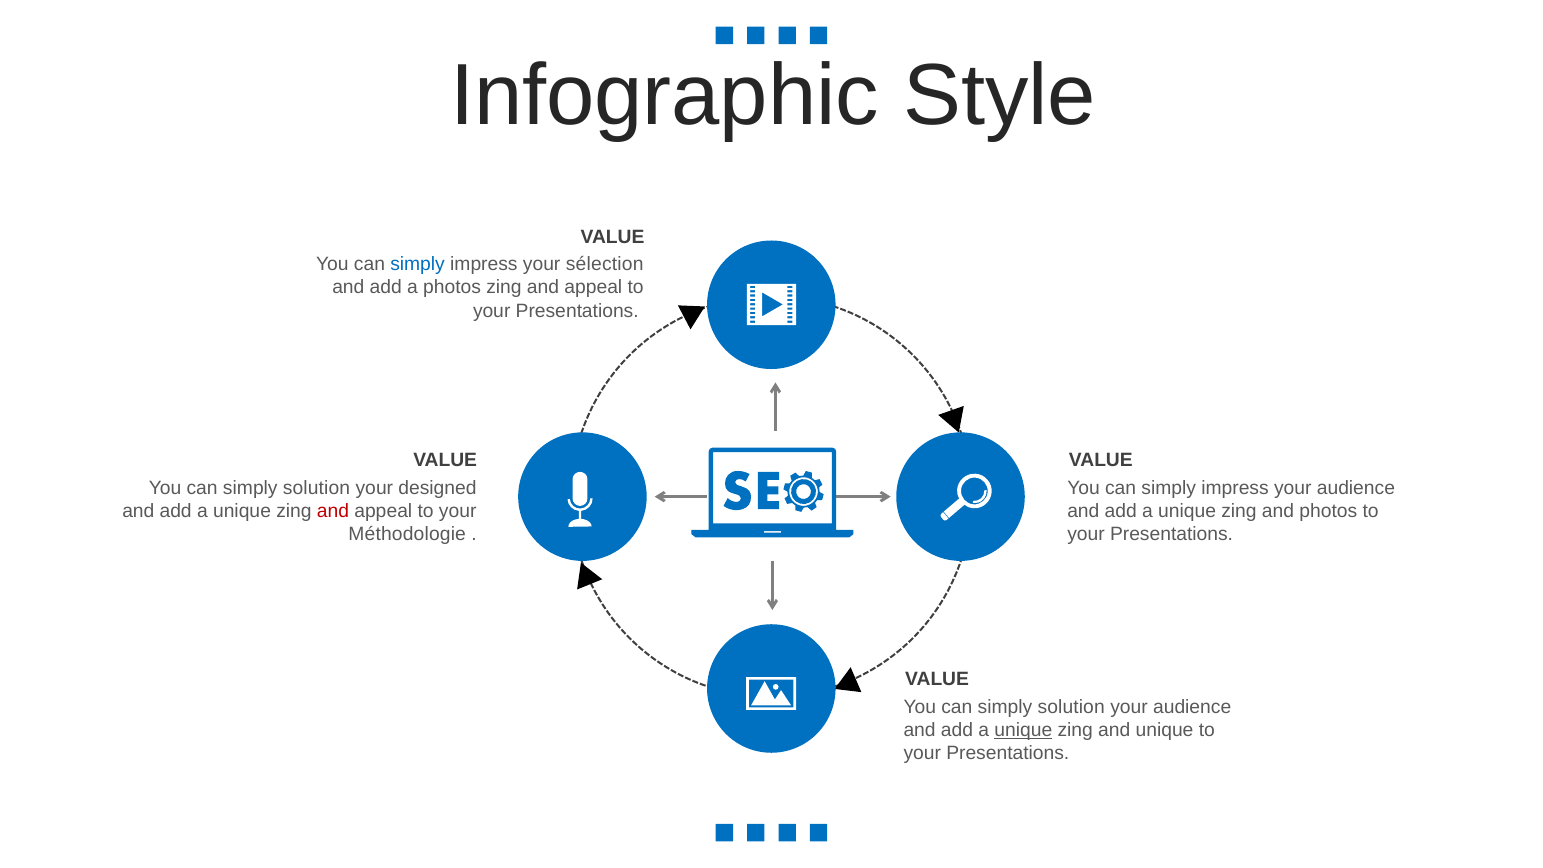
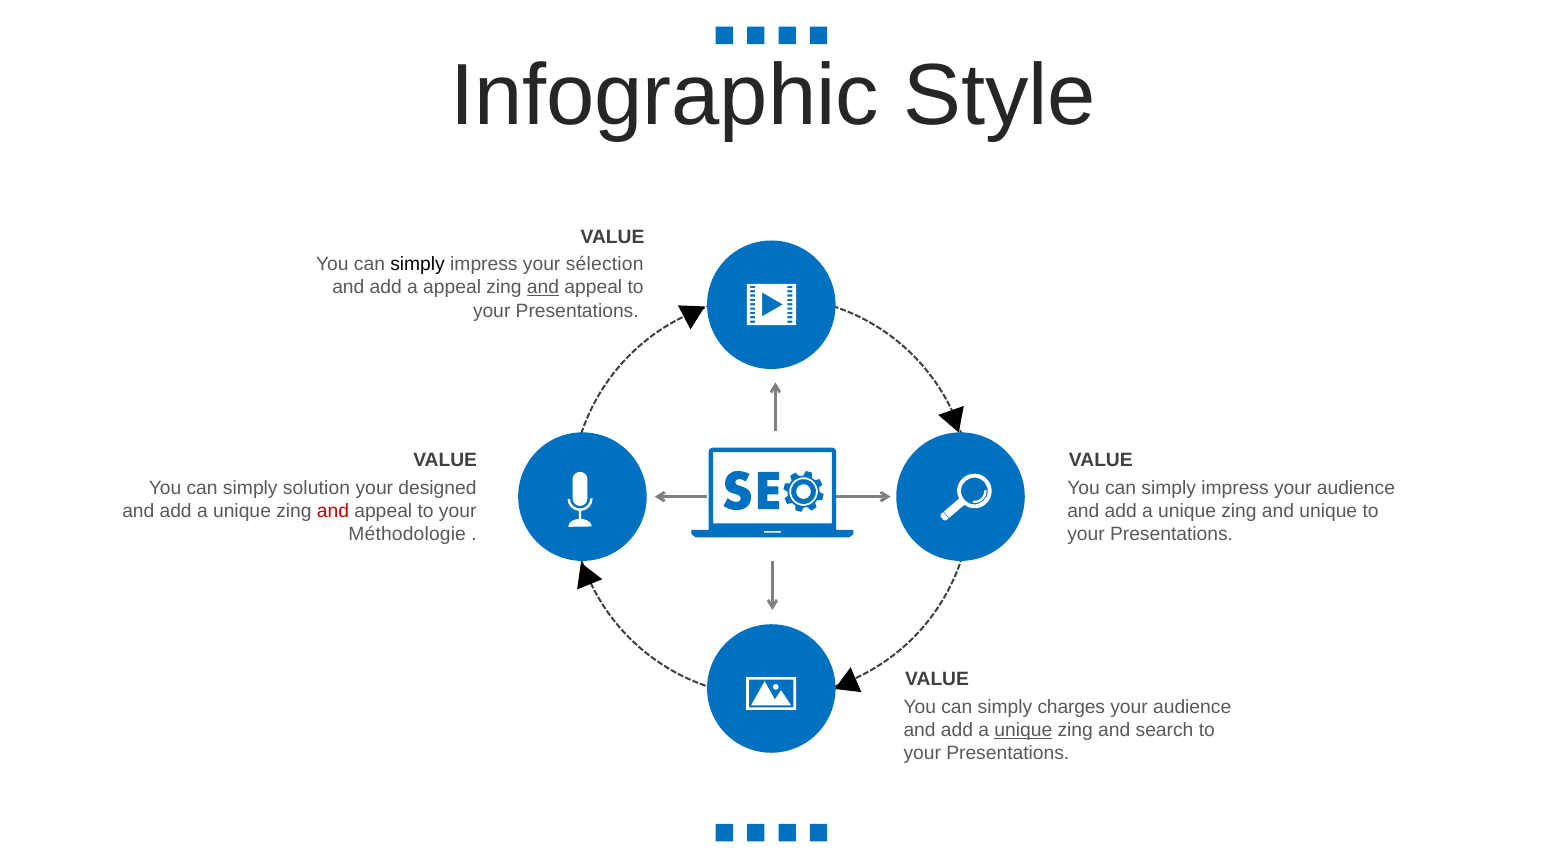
simply at (418, 264) colour: blue -> black
a photos: photos -> appeal
and at (543, 288) underline: none -> present
and photos: photos -> unique
solution at (1071, 707): solution -> charges
and unique: unique -> search
